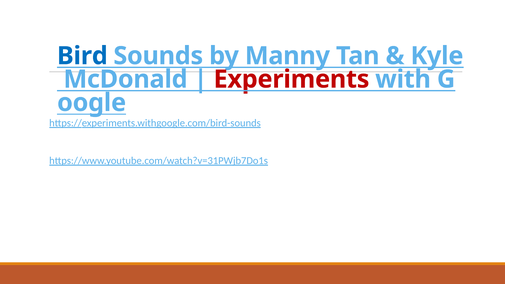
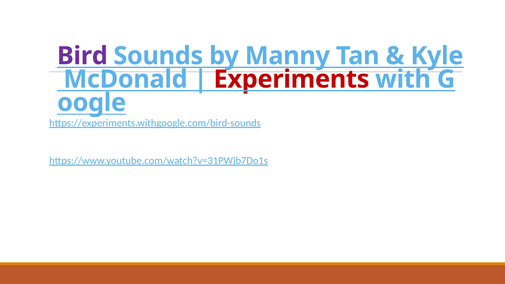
Bird colour: blue -> purple
